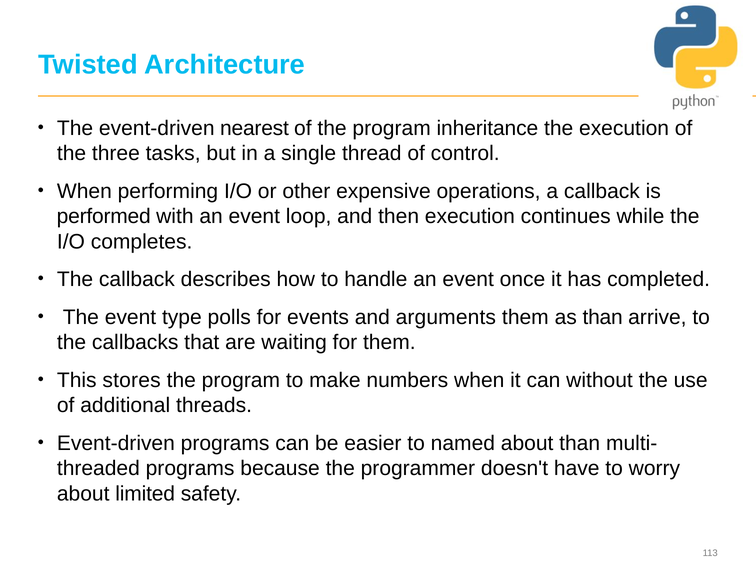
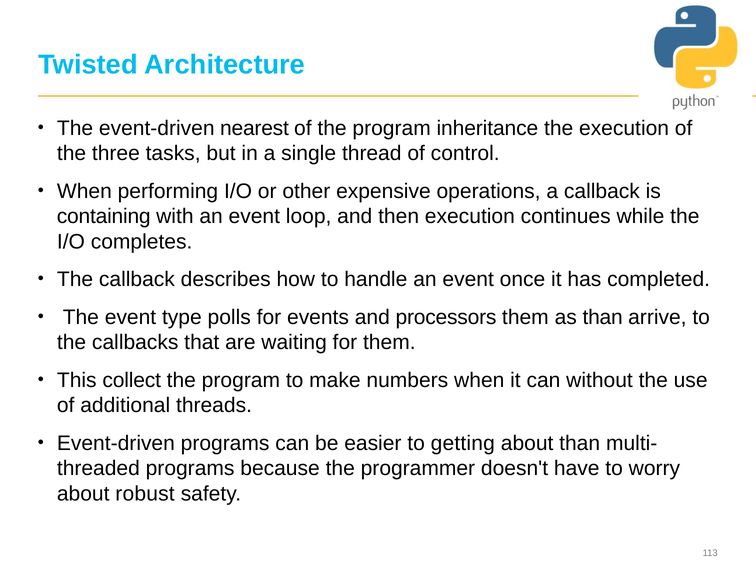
performed: performed -> containing
arguments: arguments -> processors
stores: stores -> collect
named: named -> getting
limited: limited -> robust
